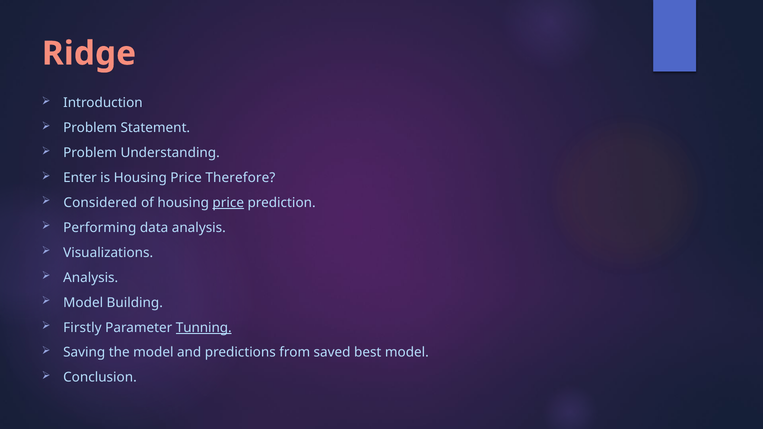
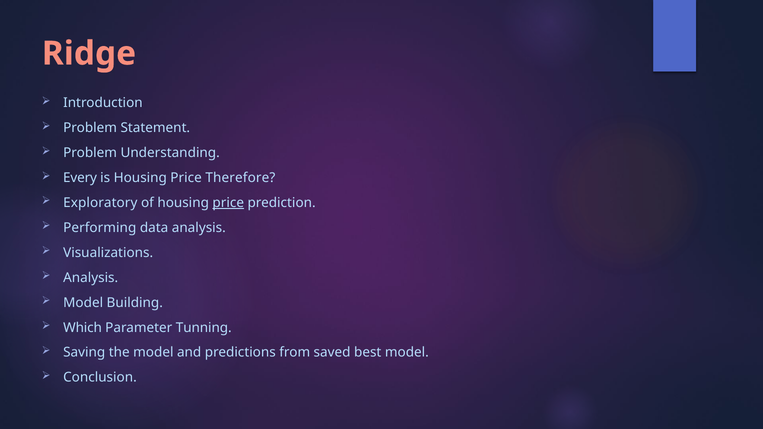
Enter: Enter -> Every
Considered: Considered -> Exploratory
Firstly: Firstly -> Which
Tunning underline: present -> none
